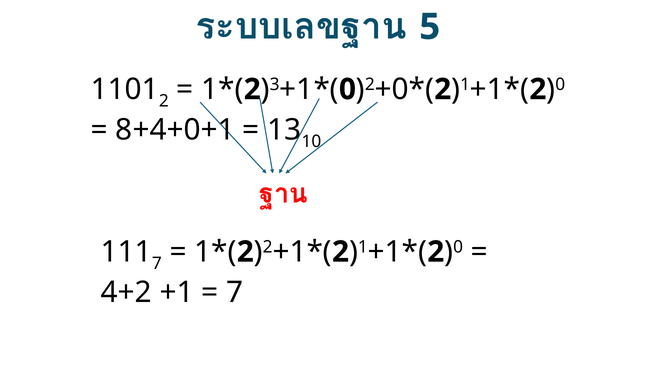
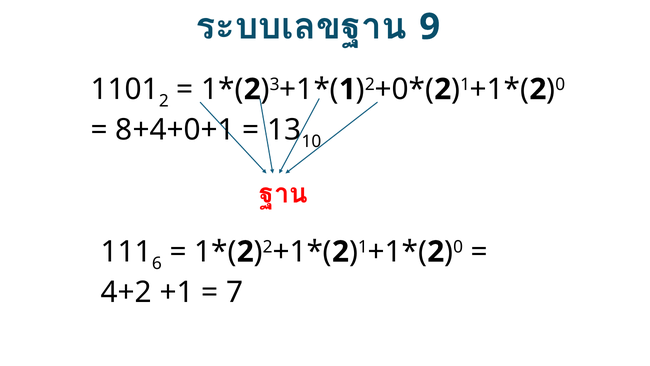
5: 5 -> 9
0 at (347, 89): 0 -> 1
7 at (157, 263): 7 -> 6
